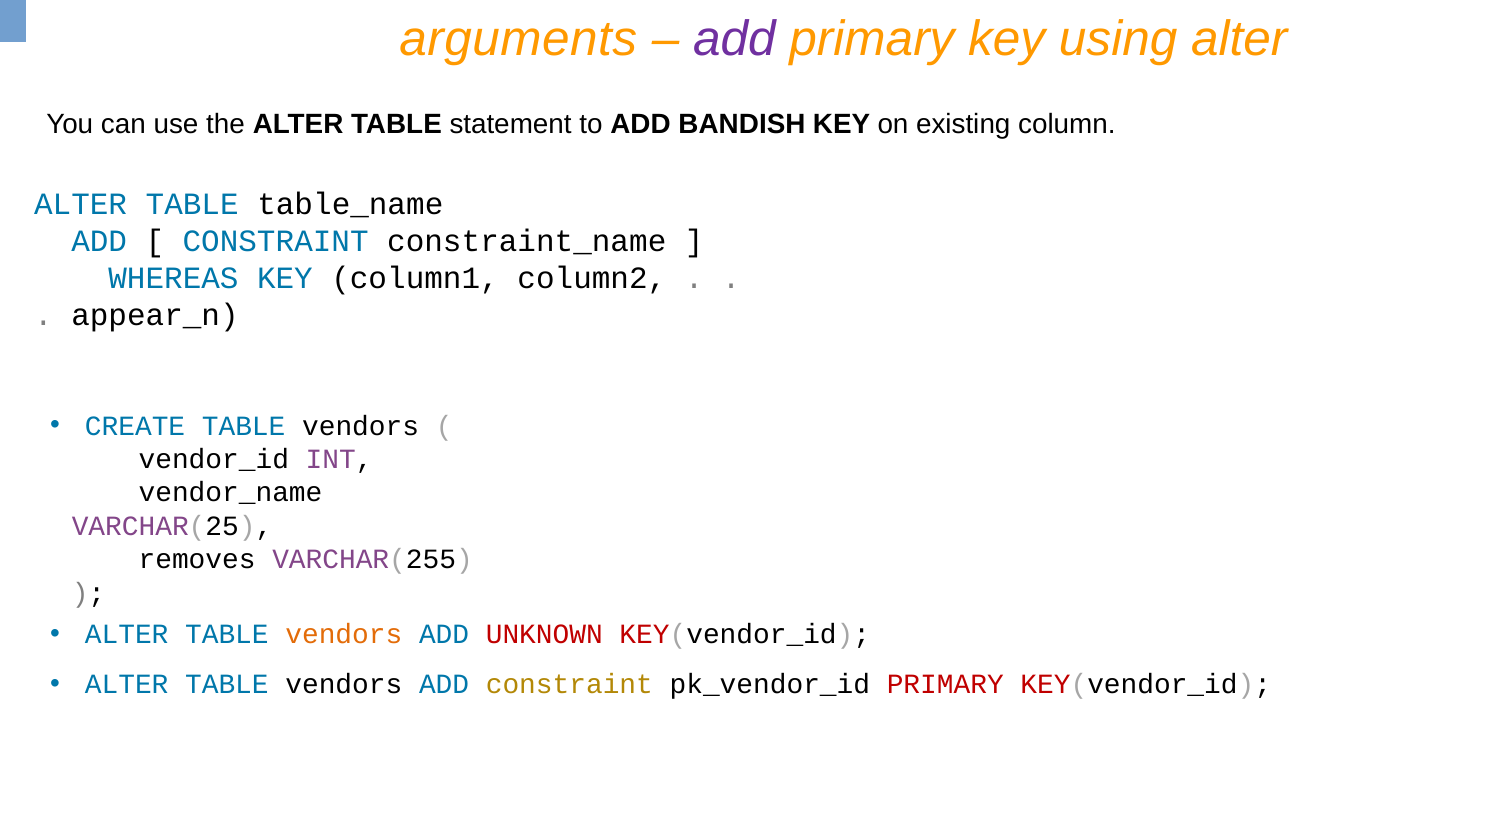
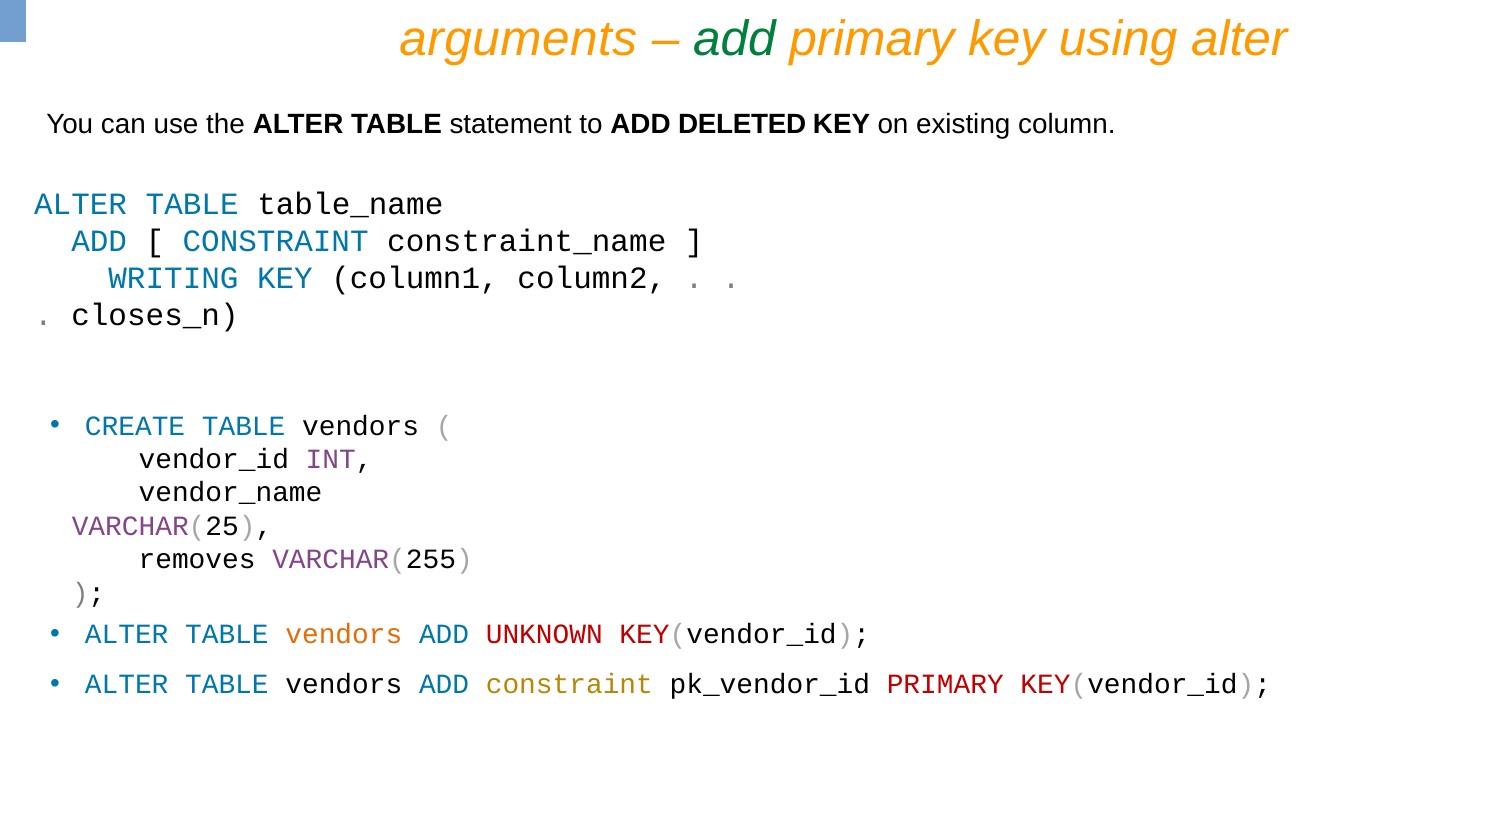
add at (734, 39) colour: purple -> green
BANDISH: BANDISH -> DELETED
WHEREAS: WHEREAS -> WRITING
appear_n: appear_n -> closes_n
